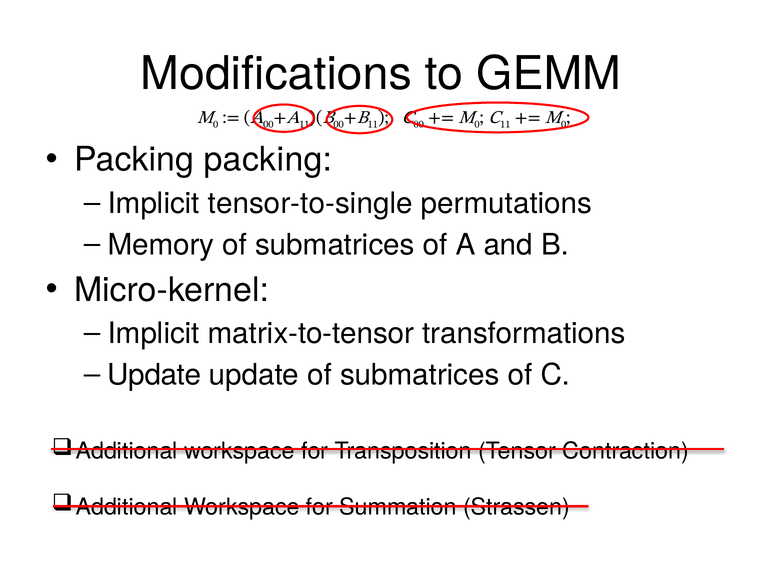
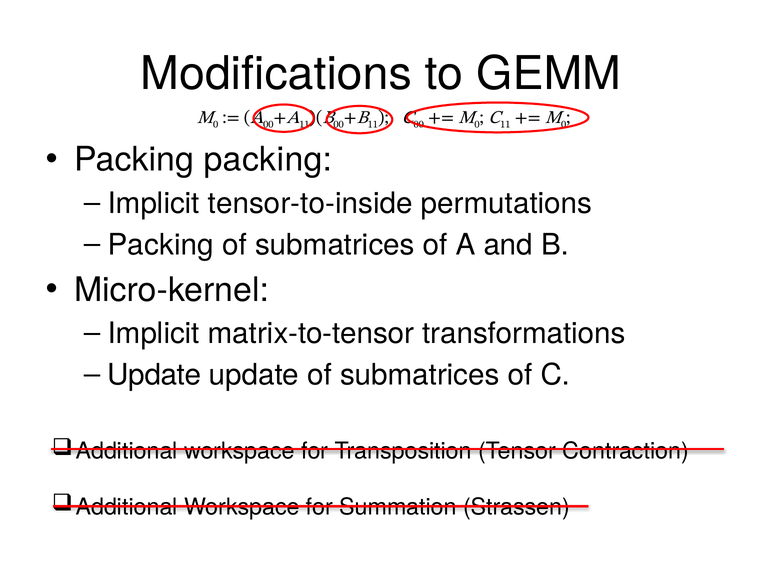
tensor-to-single: tensor-to-single -> tensor-to-inside
Memory at (161, 245): Memory -> Packing
